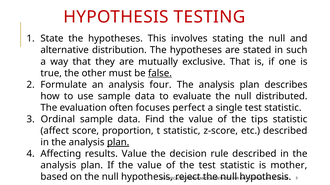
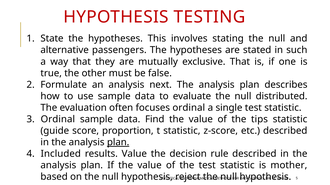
distribution: distribution -> passengers
false underline: present -> none
four: four -> next
focuses perfect: perfect -> ordinal
affect: affect -> guide
Affecting: Affecting -> Included
